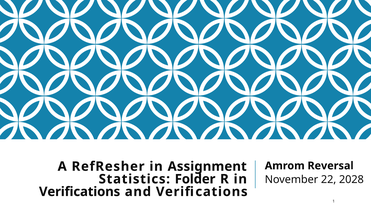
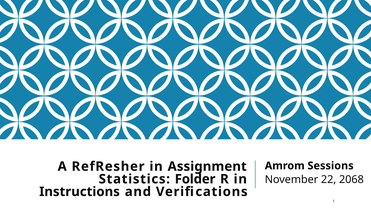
Reversal: Reversal -> Sessions
2028: 2028 -> 2068
Verifications at (80, 191): Verifications -> Instructions
